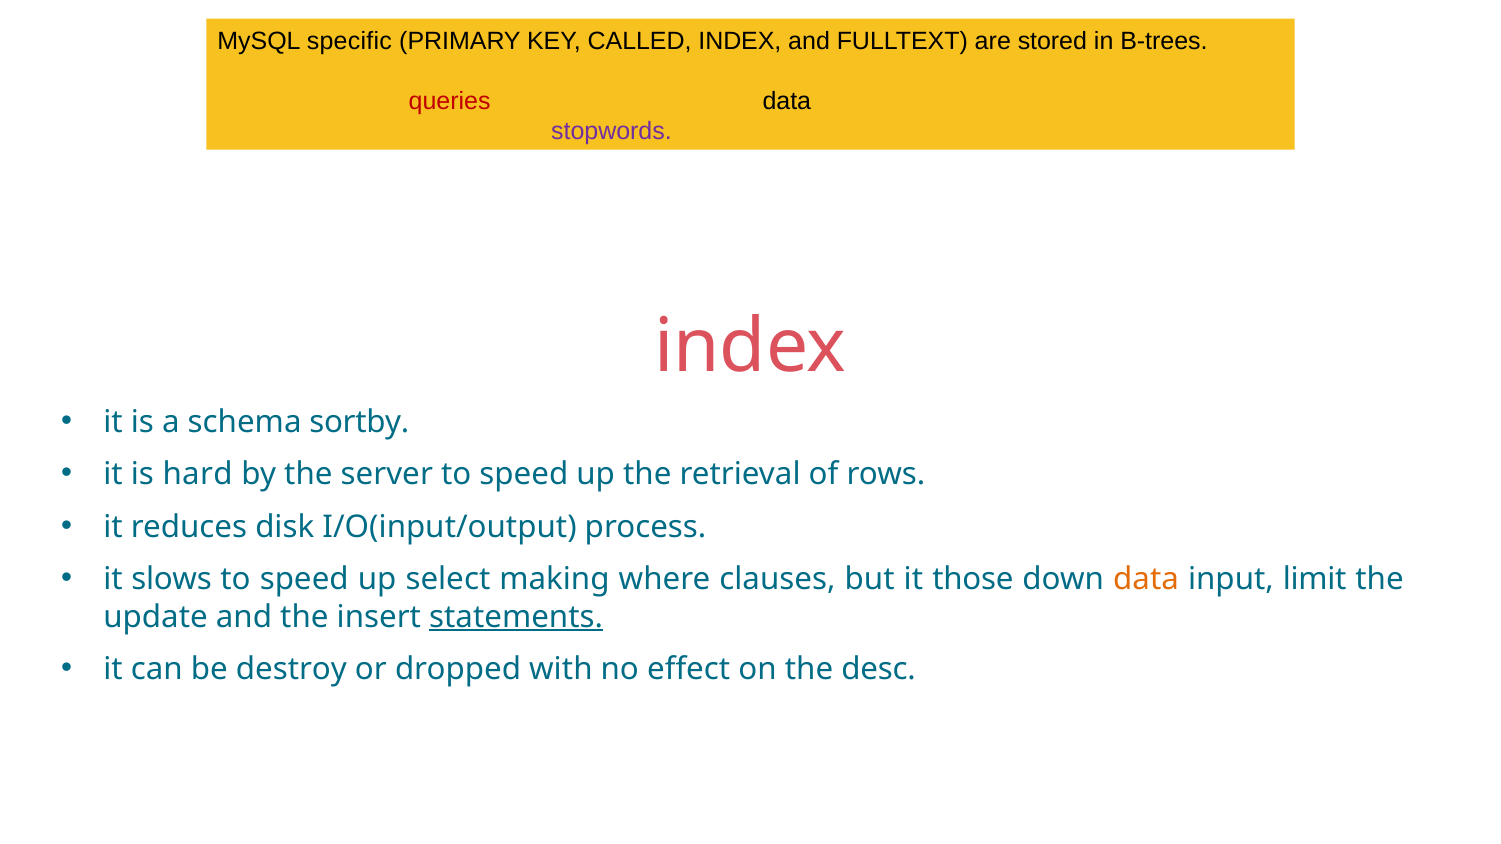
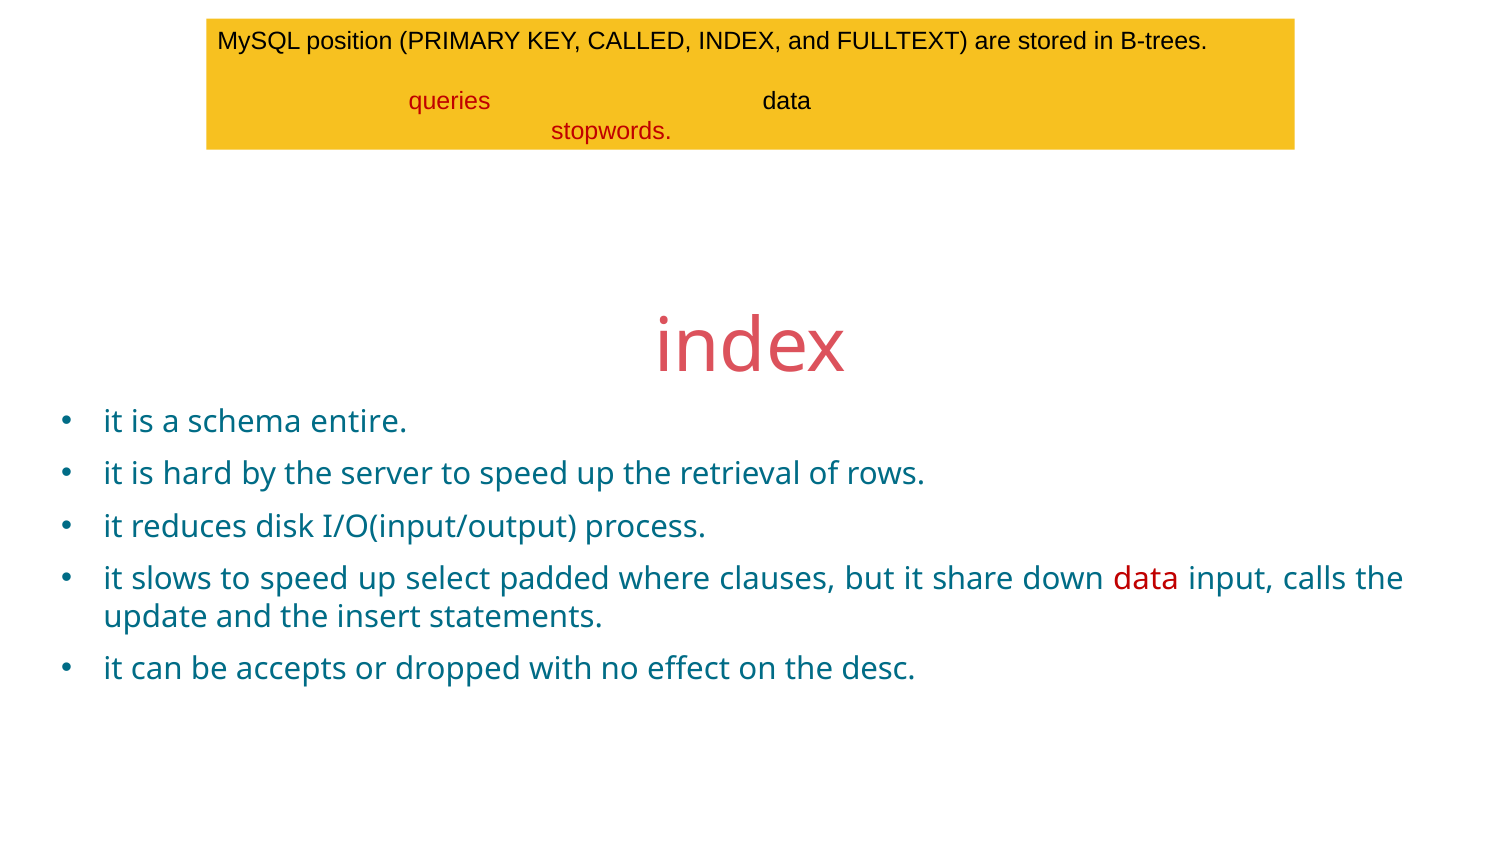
specific: specific -> position
stopwords colour: purple -> red
sortby: sortby -> entire
making: making -> padded
those: those -> share
data at (1146, 580) colour: orange -> red
limit: limit -> calls
statements underline: present -> none
destroy: destroy -> accepts
